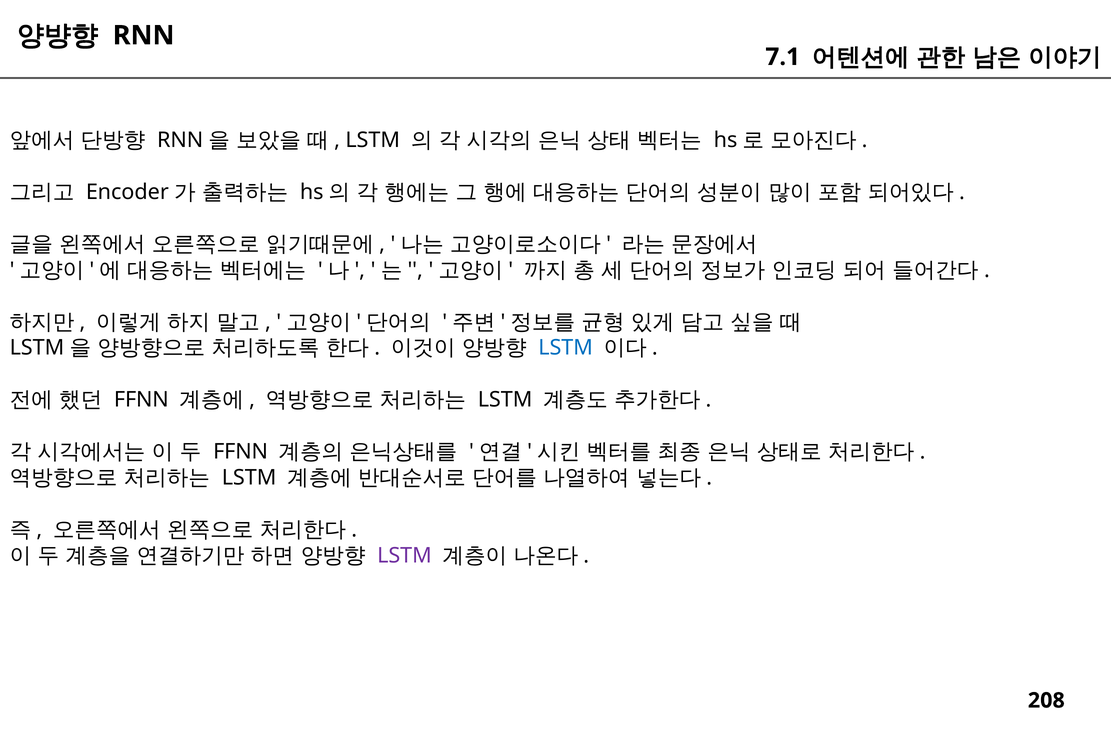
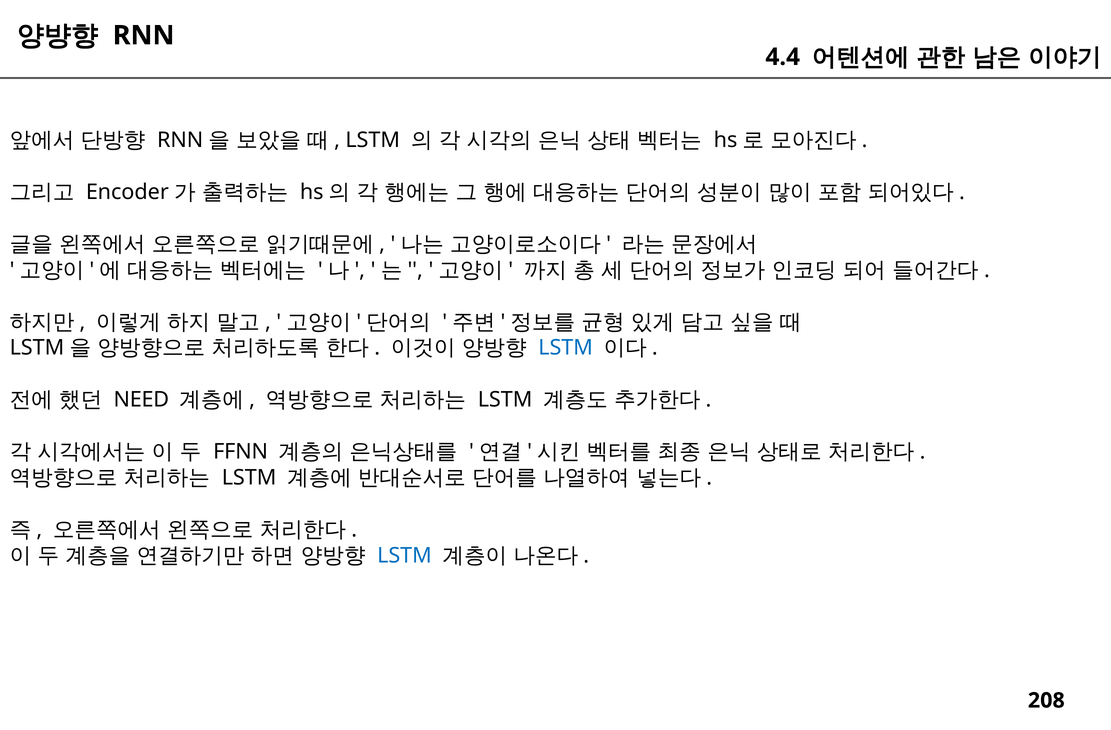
7.1: 7.1 -> 4.4
FFNN at (141, 400): FFNN -> NEED
LSTM at (404, 555) colour: purple -> blue
